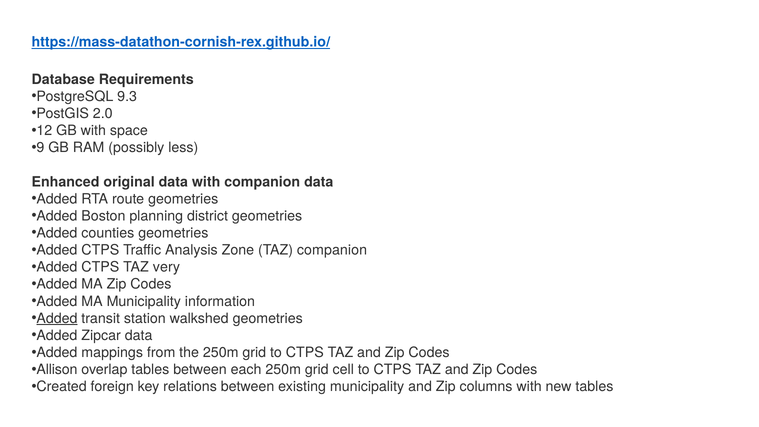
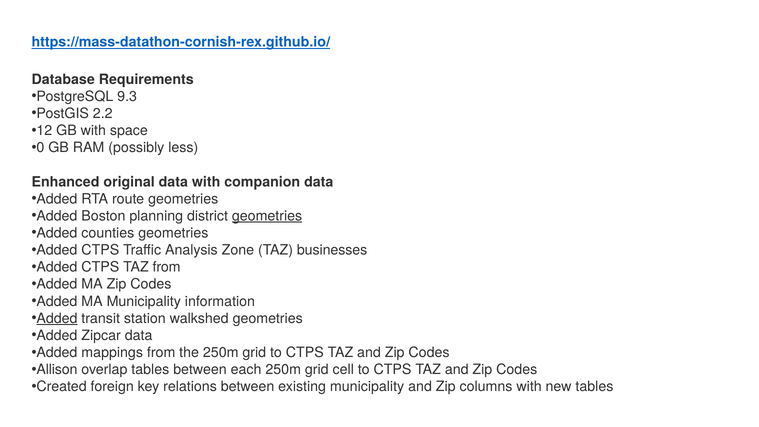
2.0: 2.0 -> 2.2
9: 9 -> 0
geometries at (267, 216) underline: none -> present
TAZ companion: companion -> businesses
TAZ very: very -> from
